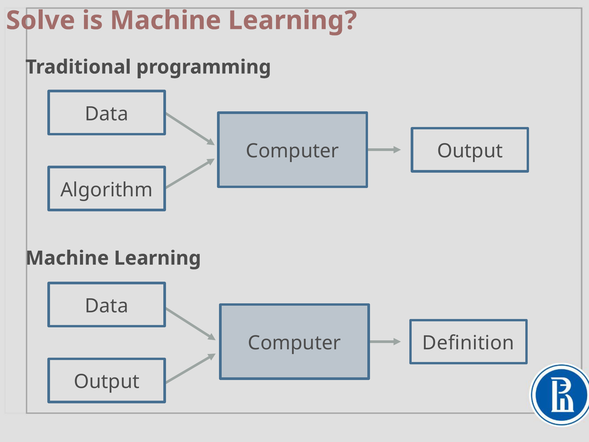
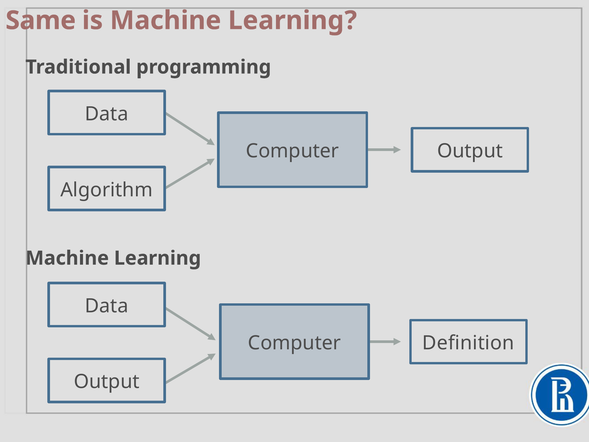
Solve: Solve -> Same
